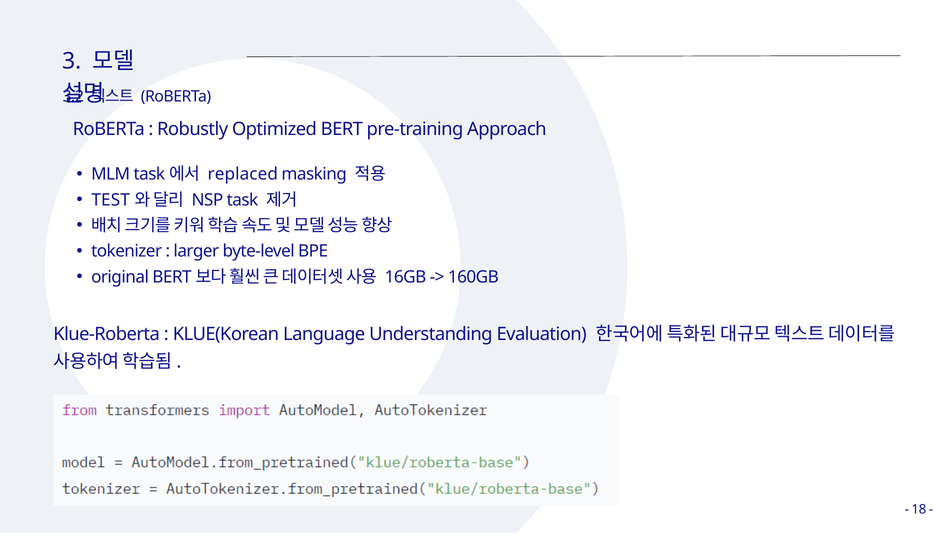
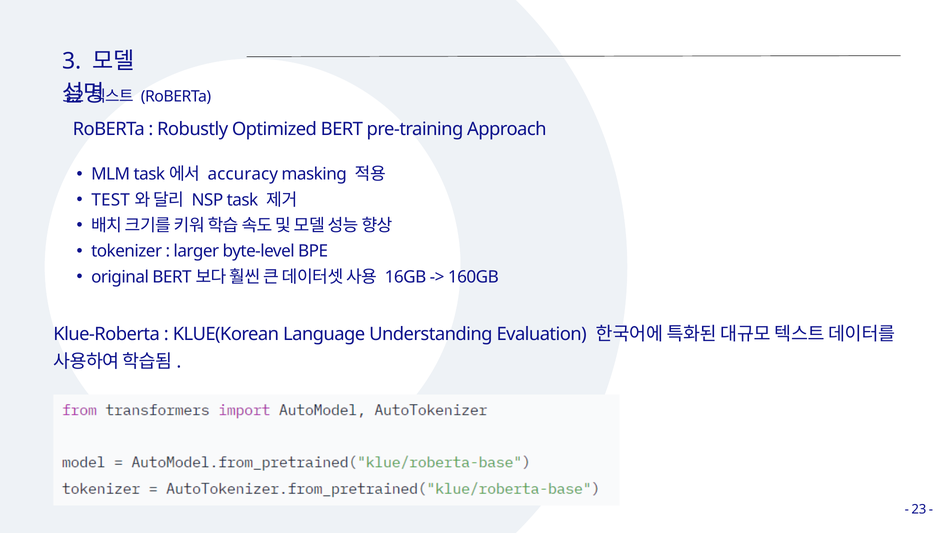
replaced: replaced -> accuracy
18: 18 -> 23
